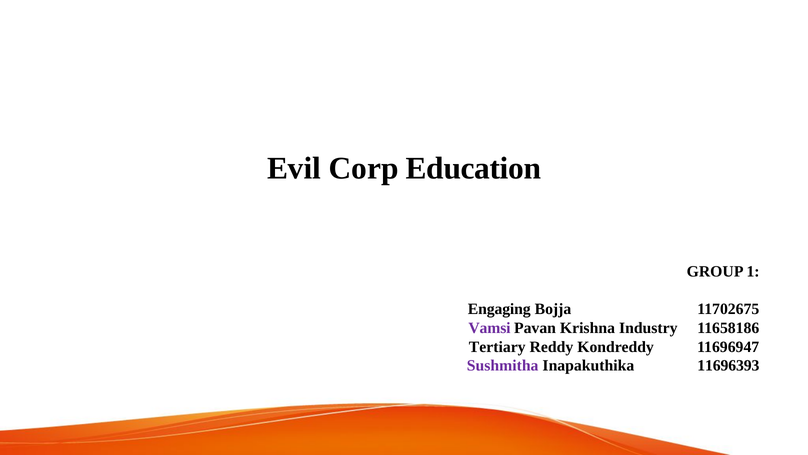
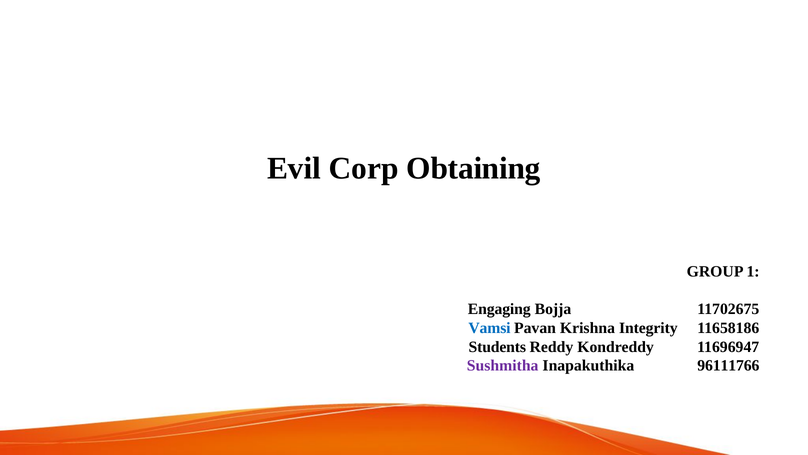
Education: Education -> Obtaining
Vamsi colour: purple -> blue
Industry: Industry -> Integrity
Tertiary: Tertiary -> Students
11696393: 11696393 -> 96111766
